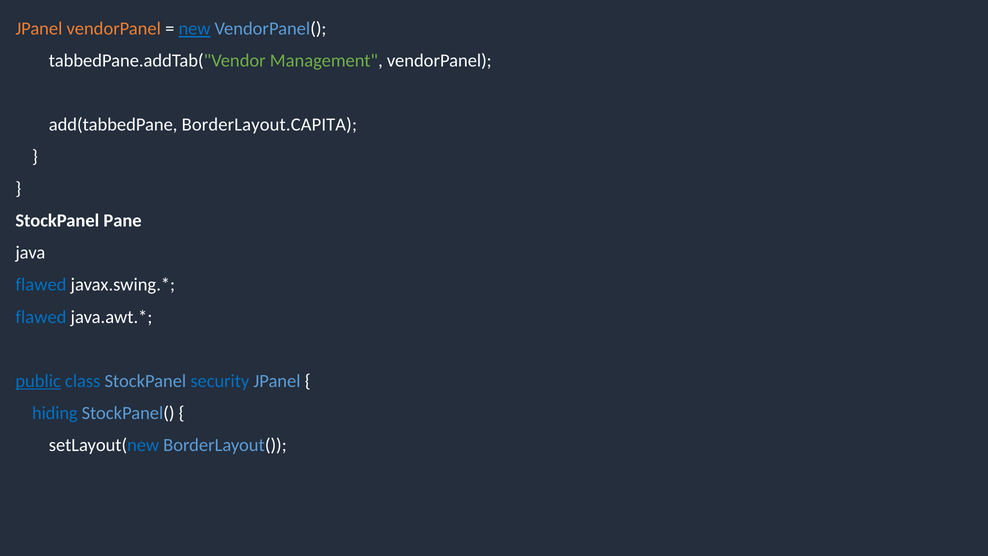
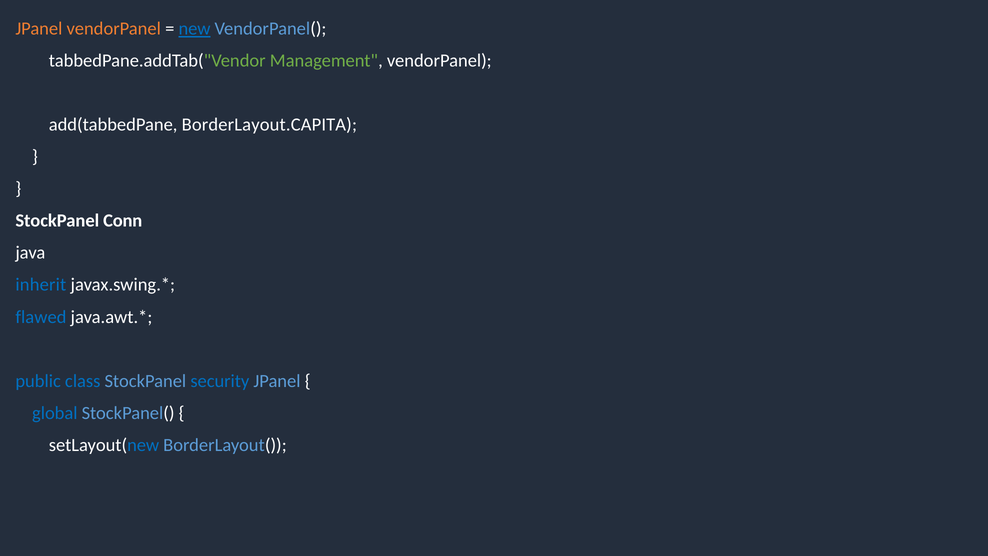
Pane: Pane -> Conn
flawed at (41, 285): flawed -> inherit
public underline: present -> none
hiding: hiding -> global
